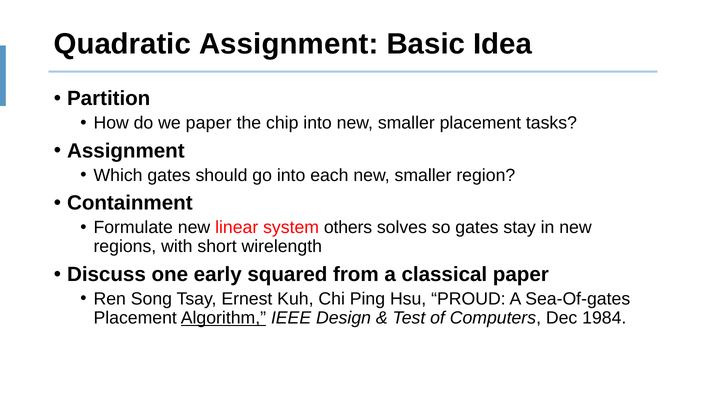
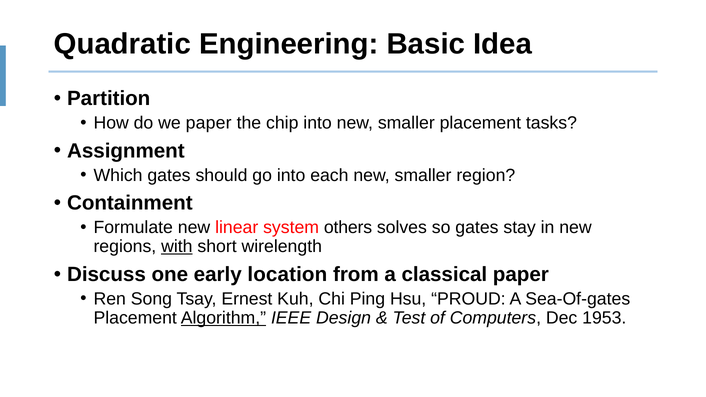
Quadratic Assignment: Assignment -> Engineering
with underline: none -> present
squared: squared -> location
1984: 1984 -> 1953
